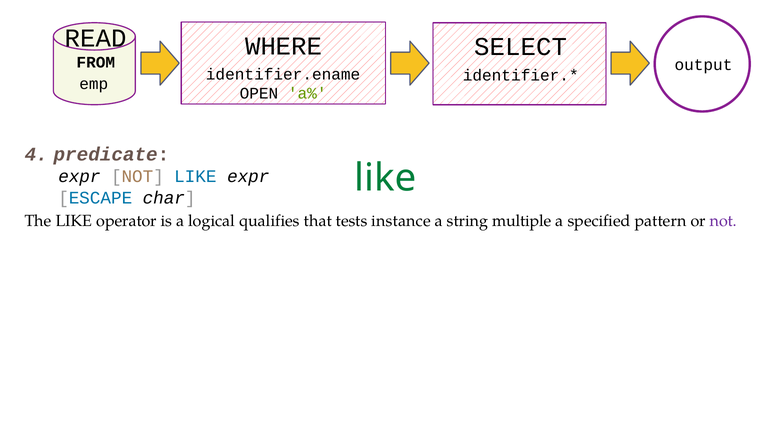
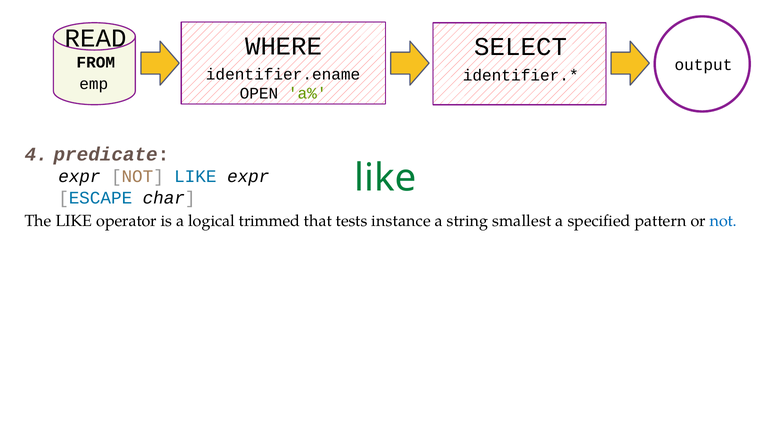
qualifies: qualifies -> trimmed
multiple: multiple -> smallest
not at (723, 221) colour: purple -> blue
